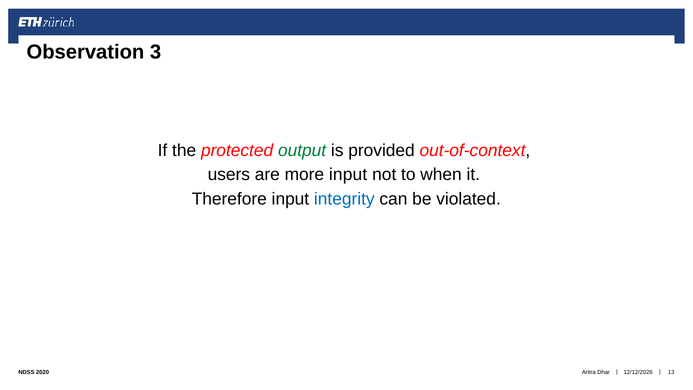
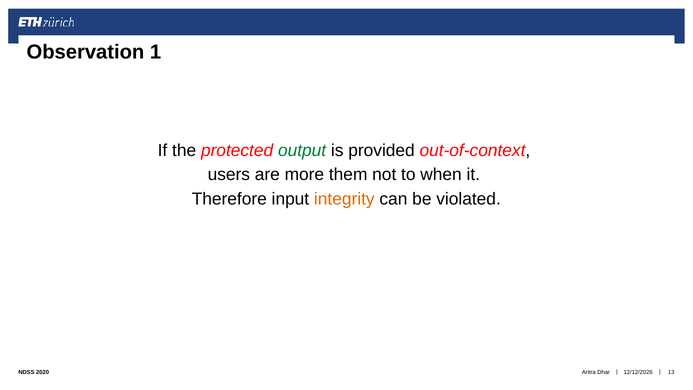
3: 3 -> 1
more input: input -> them
integrity colour: blue -> orange
